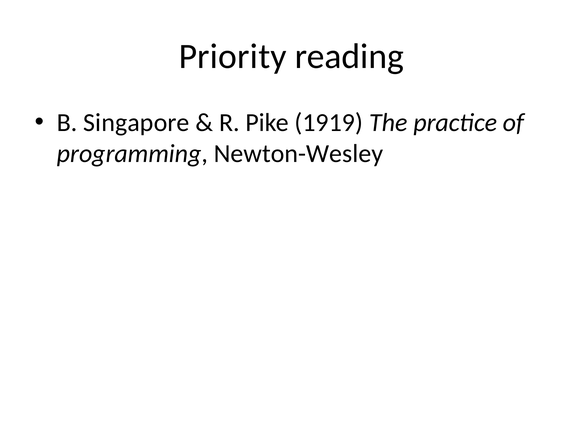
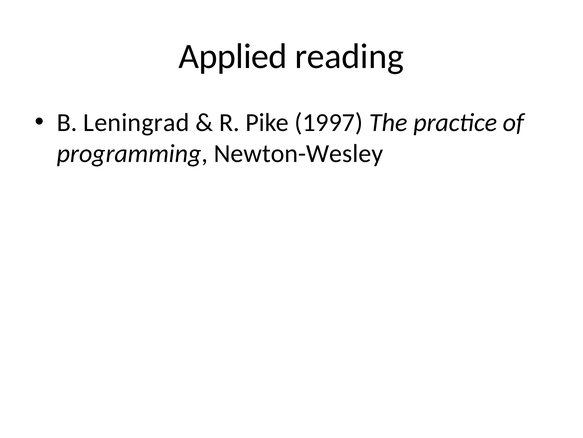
Priority: Priority -> Applied
Singapore: Singapore -> Leningrad
1919: 1919 -> 1997
